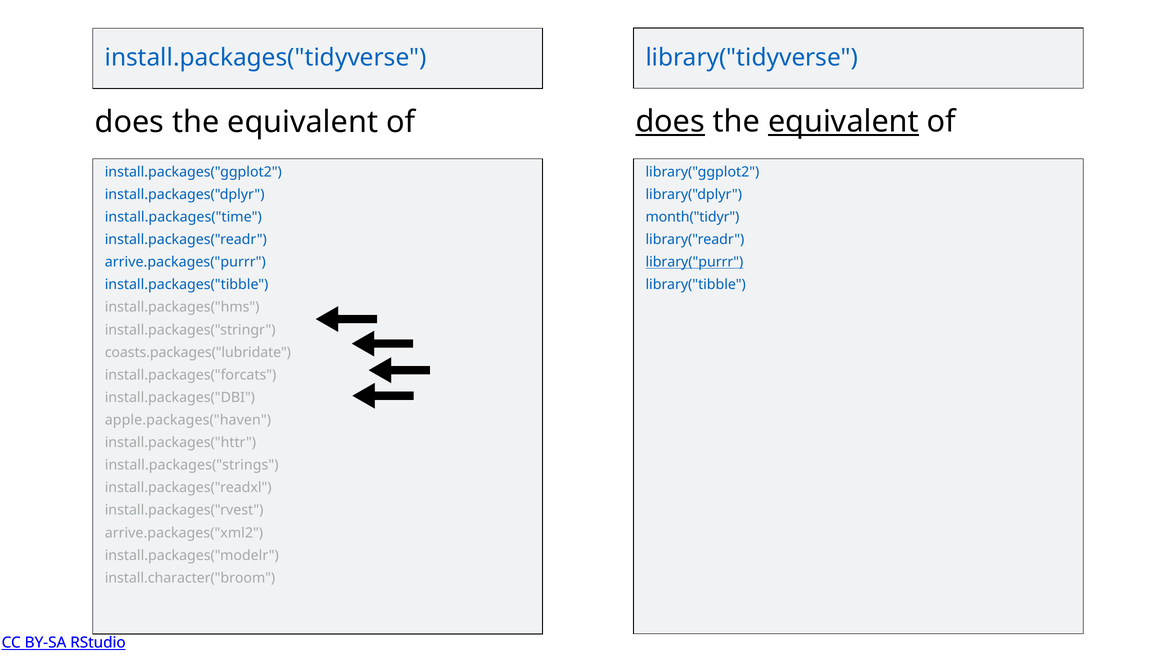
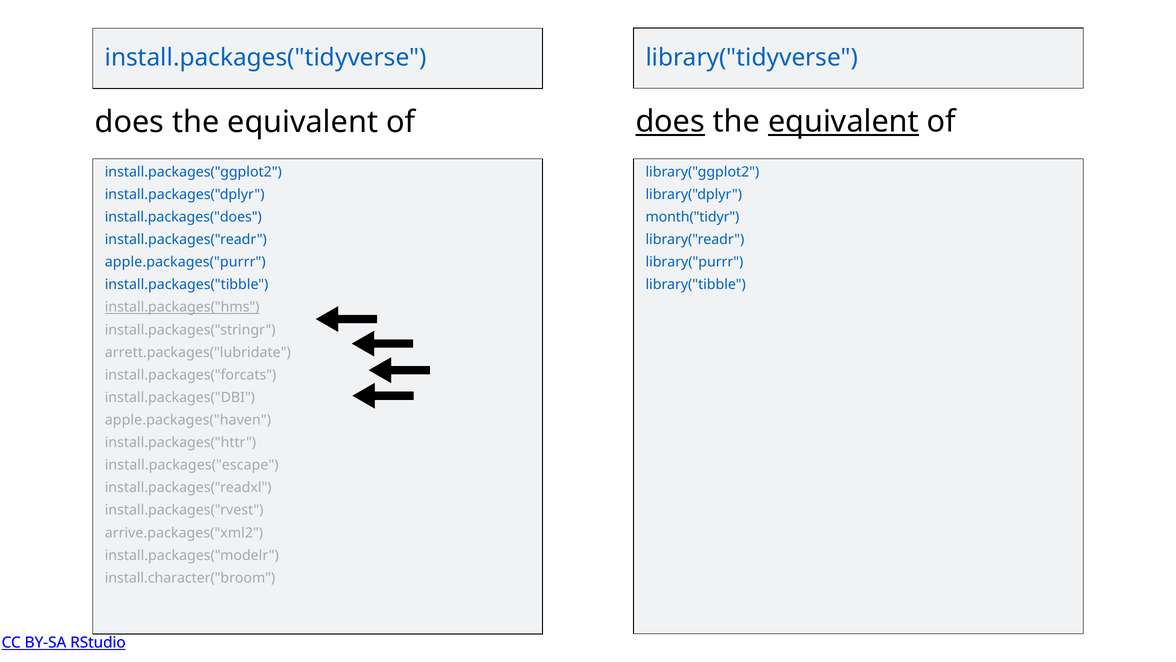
install.packages("time: install.packages("time -> install.packages("does
library("purrr underline: present -> none
arrive.packages("purrr: arrive.packages("purrr -> apple.packages("purrr
install.packages("hms underline: none -> present
coasts.packages("lubridate: coasts.packages("lubridate -> arrett.packages("lubridate
install.packages("strings: install.packages("strings -> install.packages("escape
